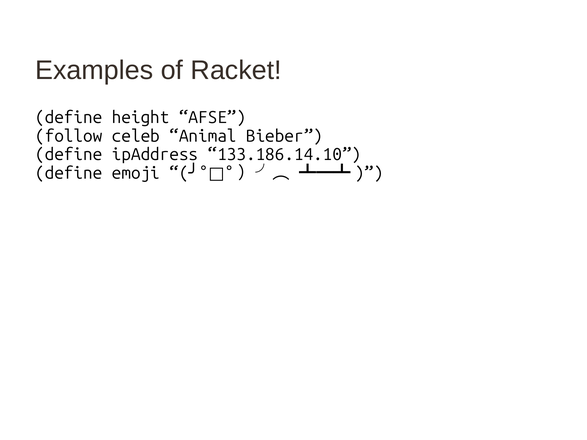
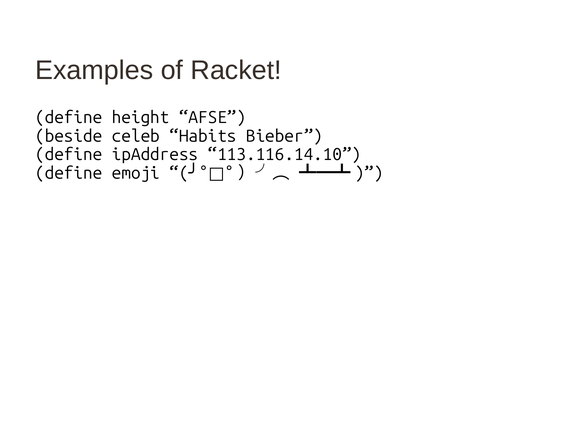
follow: follow -> beside
Animal: Animal -> Habits
133.186.14.10: 133.186.14.10 -> 113.116.14.10
